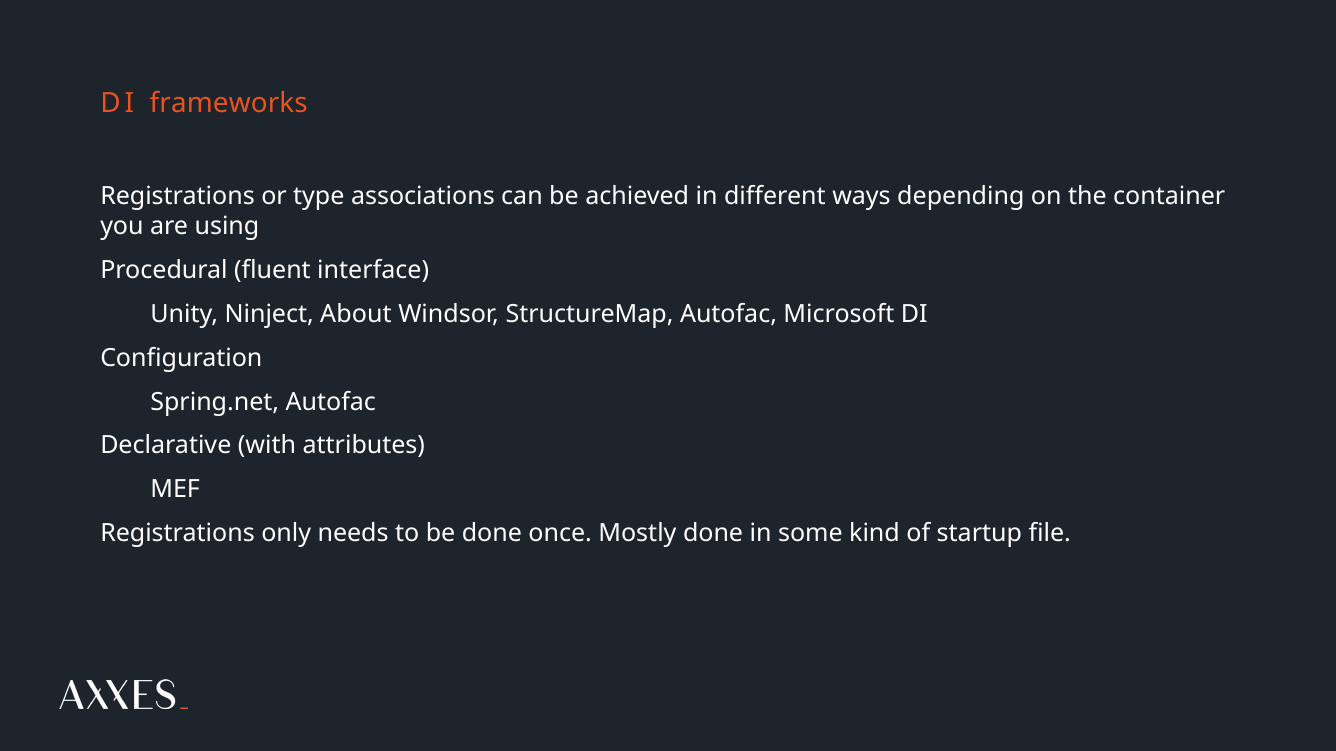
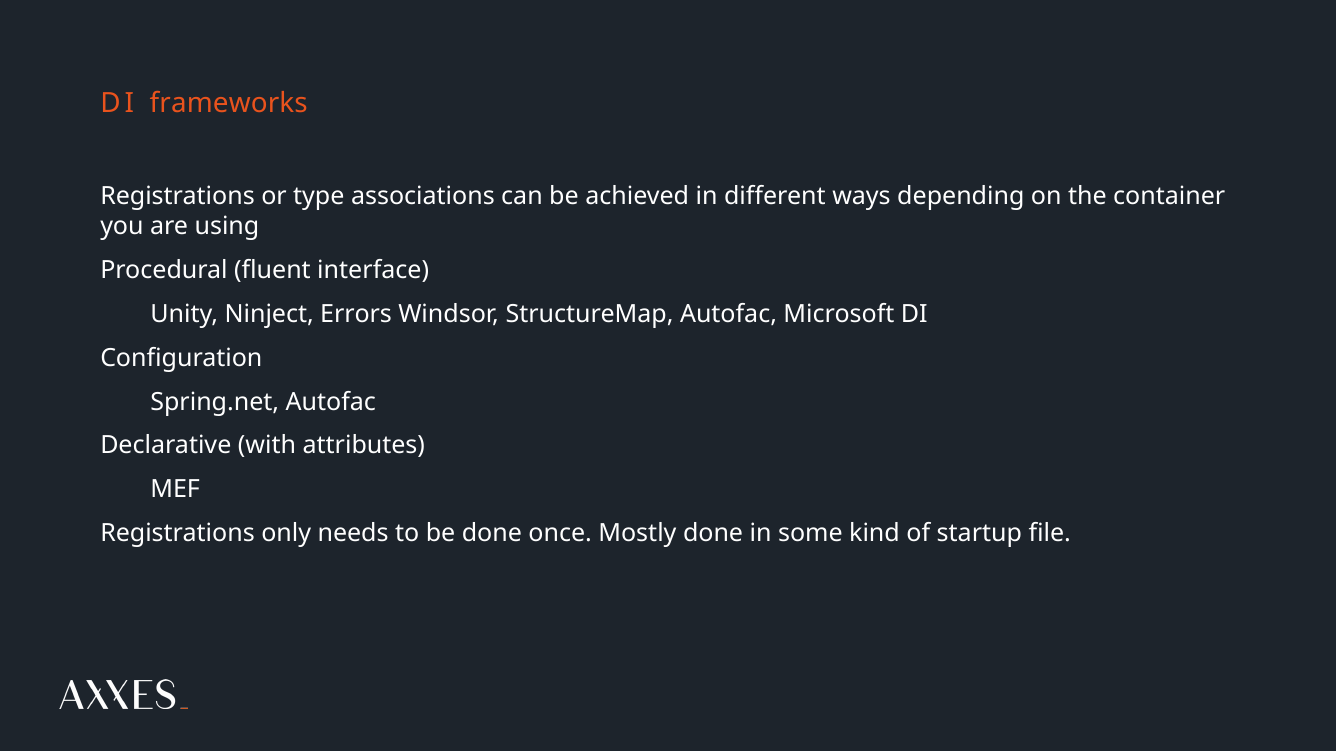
About: About -> Errors
